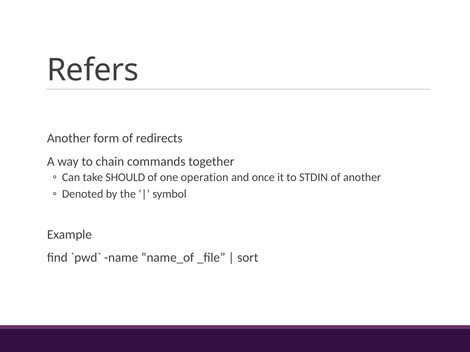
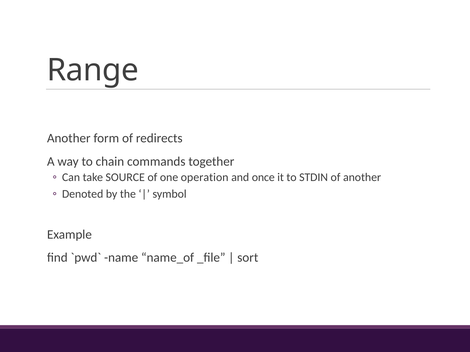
Refers: Refers -> Range
SHOULD: SHOULD -> SOURCE
